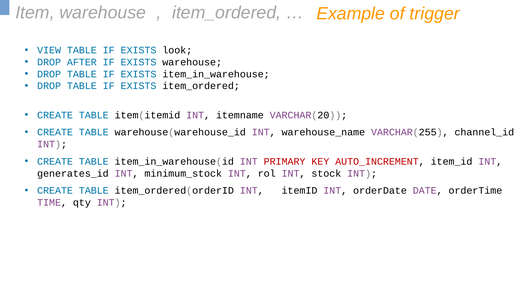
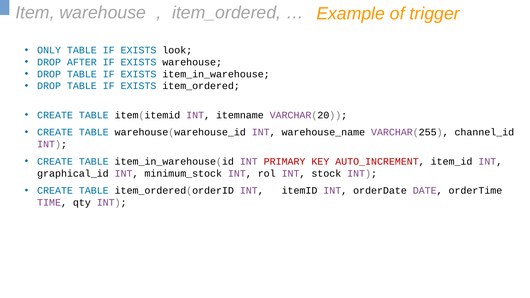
VIEW: VIEW -> ONLY
generates_id: generates_id -> graphical_id
